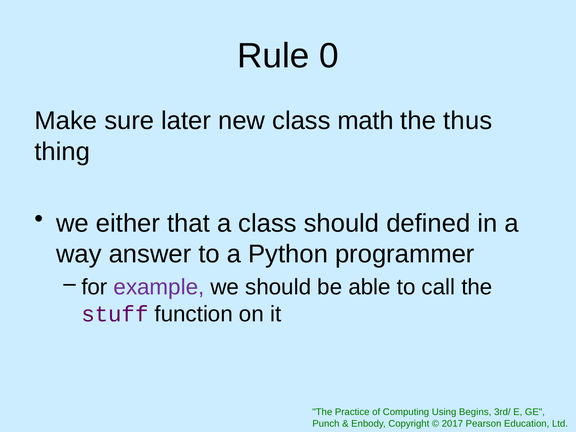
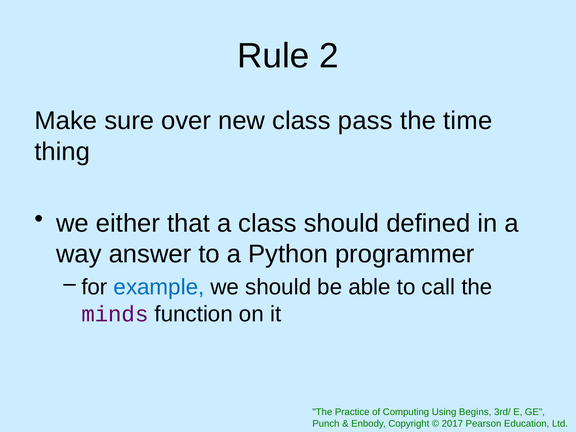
0: 0 -> 2
later: later -> over
math: math -> pass
thus: thus -> time
example colour: purple -> blue
stuff: stuff -> minds
